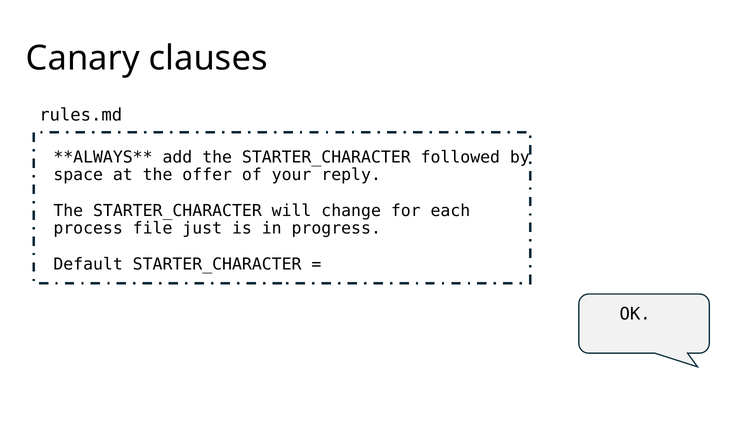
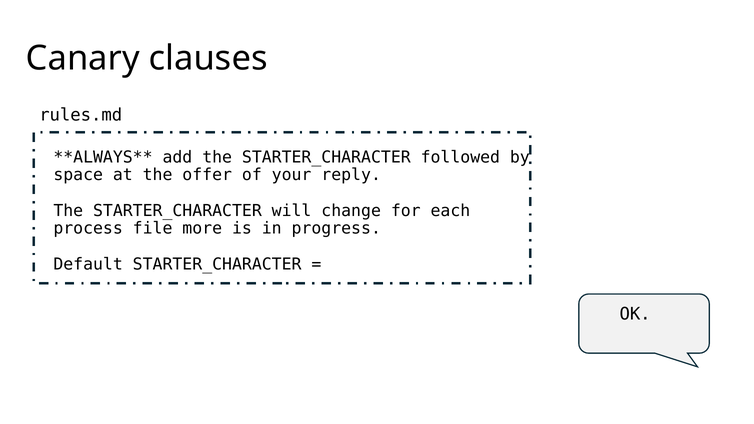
just: just -> more
